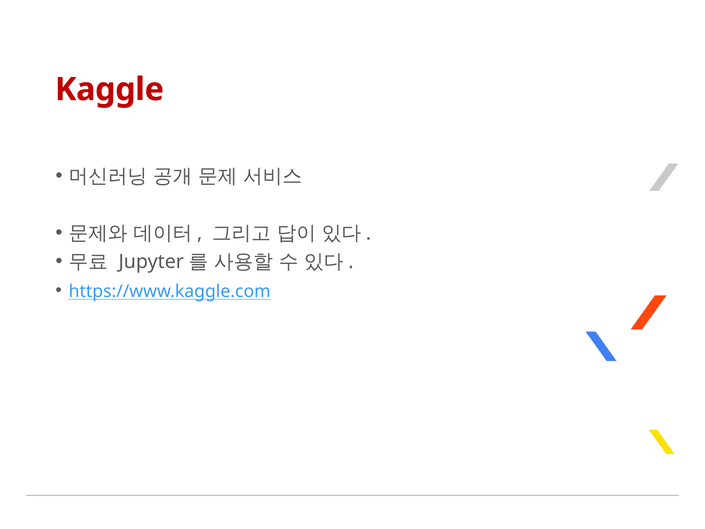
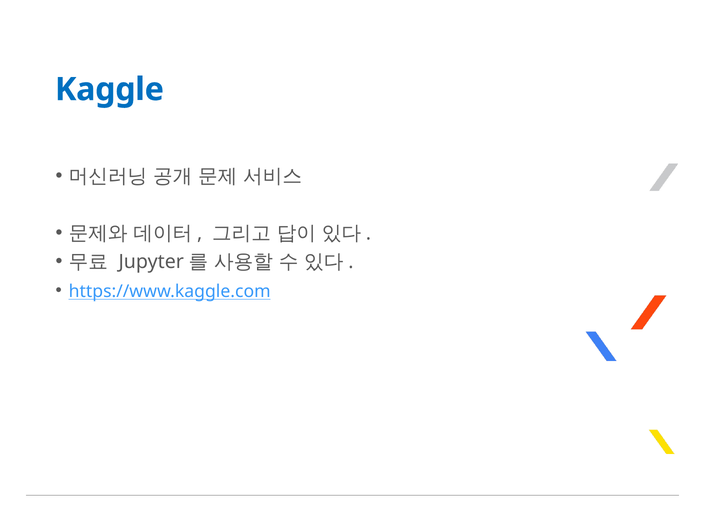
Kaggle colour: red -> blue
